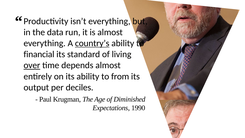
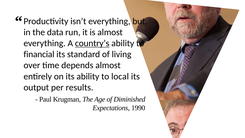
over underline: present -> none
from: from -> local
deciles: deciles -> results
